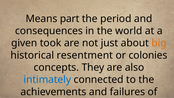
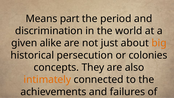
consequences: consequences -> discrimination
took: took -> alike
resentment: resentment -> persecution
intimately colour: blue -> orange
